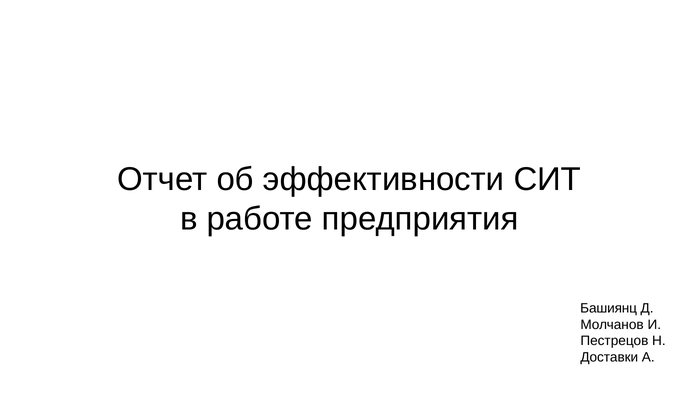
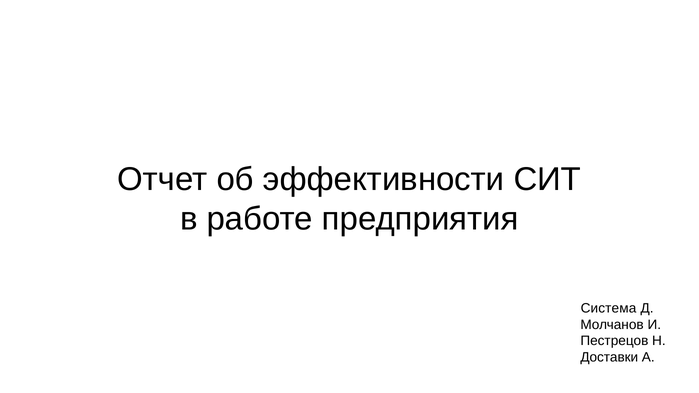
Башиянц: Башиянц -> Система
